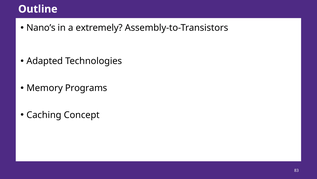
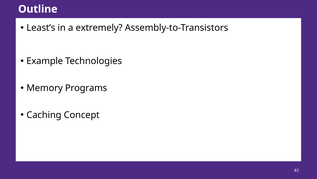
Nano’s: Nano’s -> Least’s
Adapted: Adapted -> Example
